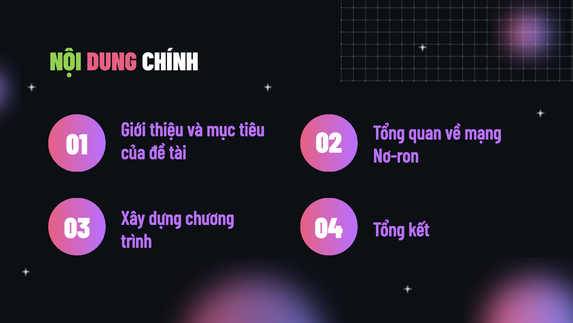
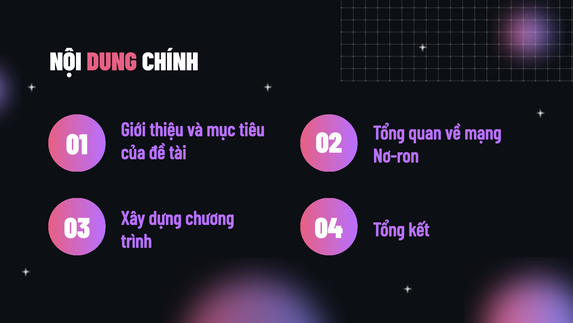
NỘI colour: light green -> white
